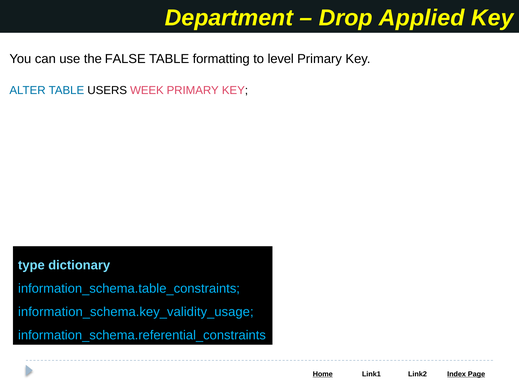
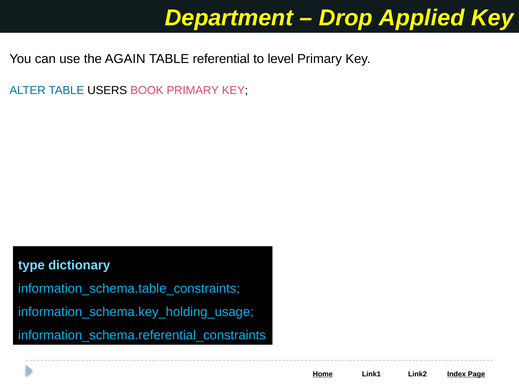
FALSE: FALSE -> AGAIN
formatting: formatting -> referential
WEEK: WEEK -> BOOK
information_schema.key_validity_usage: information_schema.key_validity_usage -> information_schema.key_holding_usage
